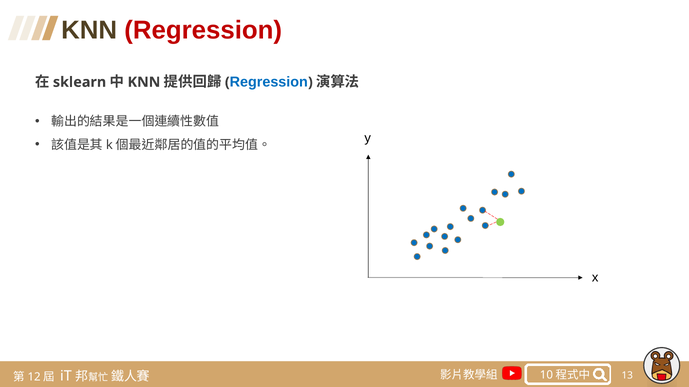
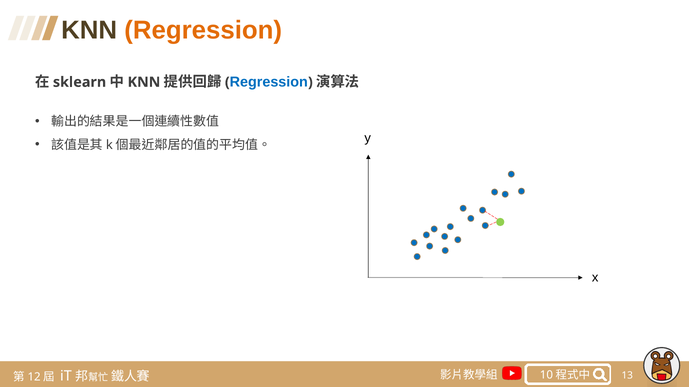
Regression at (203, 30) colour: red -> orange
